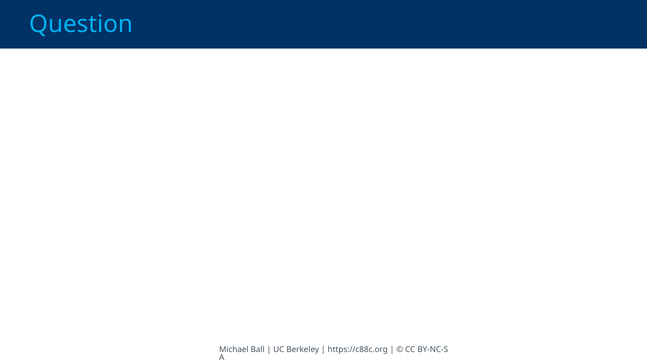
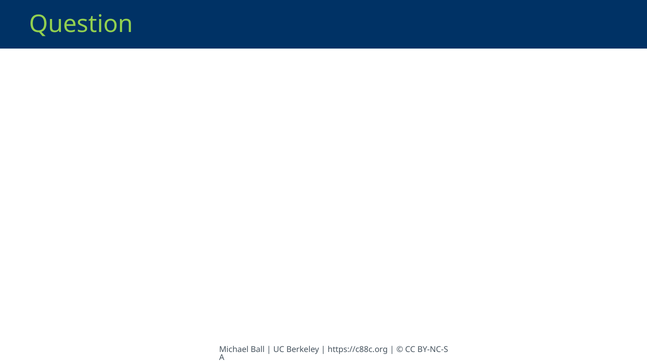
Question colour: light blue -> light green
